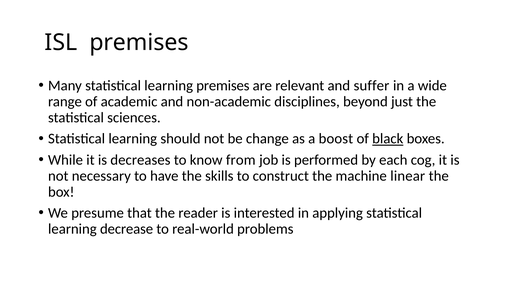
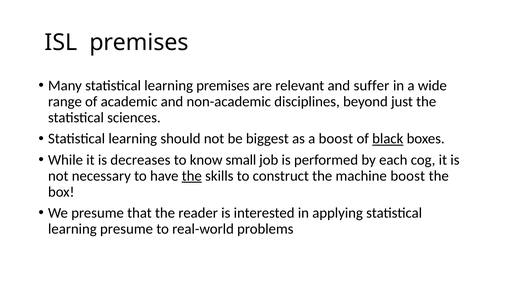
change: change -> biggest
from: from -> small
the at (192, 176) underline: none -> present
machine linear: linear -> boost
learning decrease: decrease -> presume
